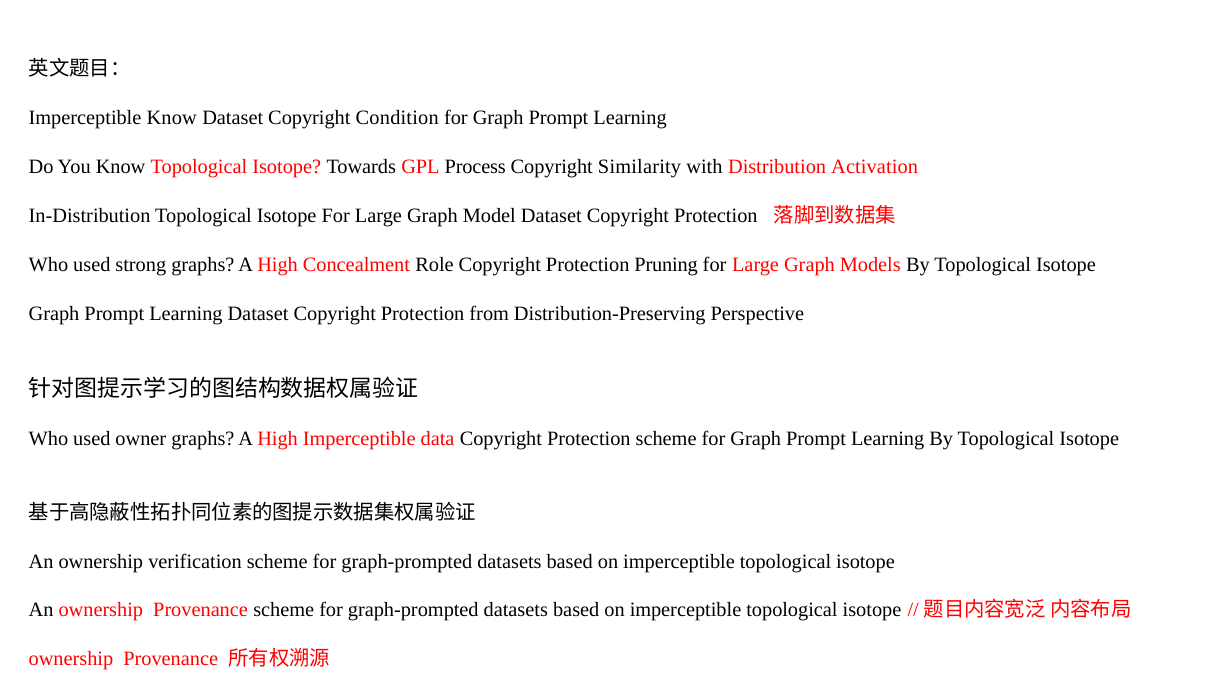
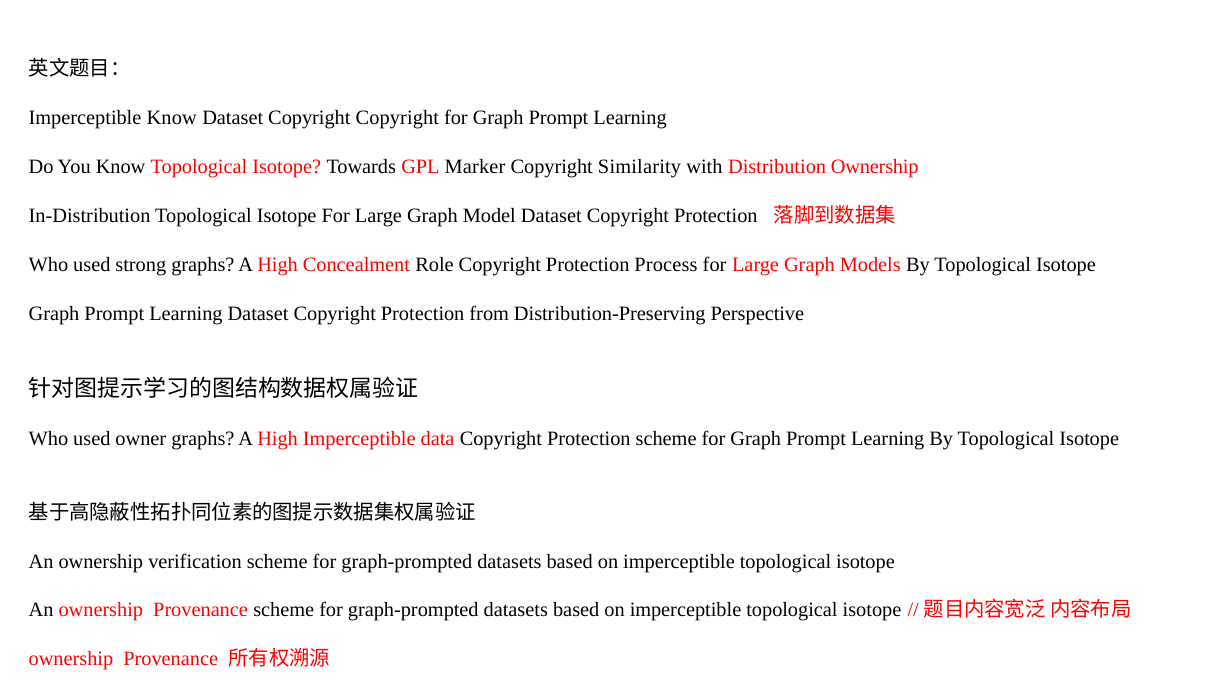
Copyright Condition: Condition -> Copyright
Process: Process -> Marker
Distribution Activation: Activation -> Ownership
Pruning: Pruning -> Process
